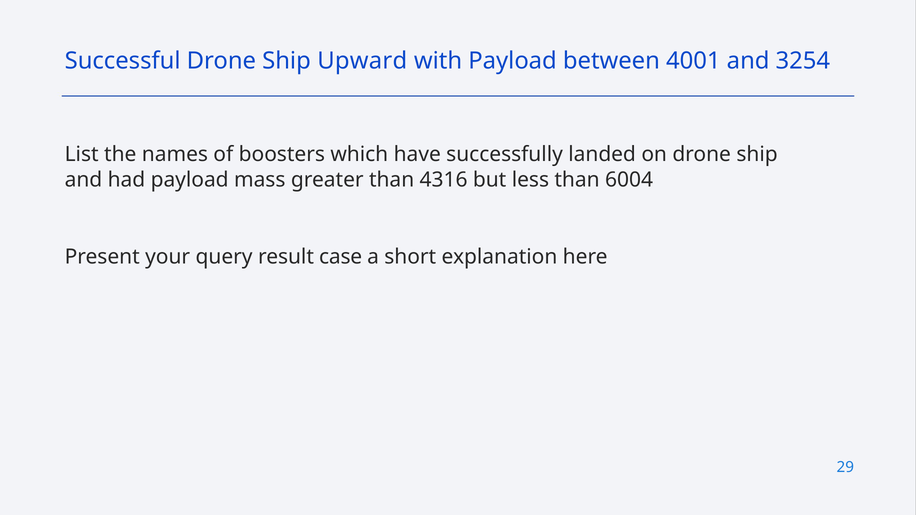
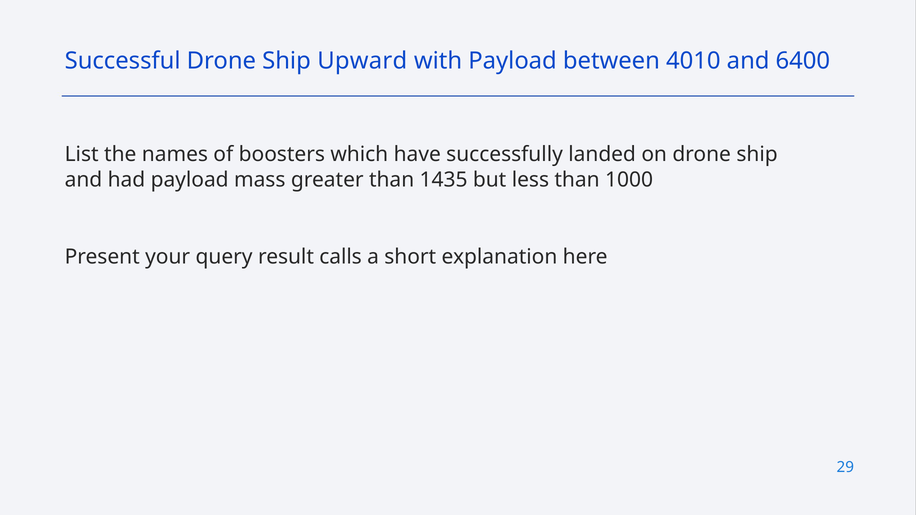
4001: 4001 -> 4010
3254: 3254 -> 6400
4316: 4316 -> 1435
6004: 6004 -> 1000
case: case -> calls
